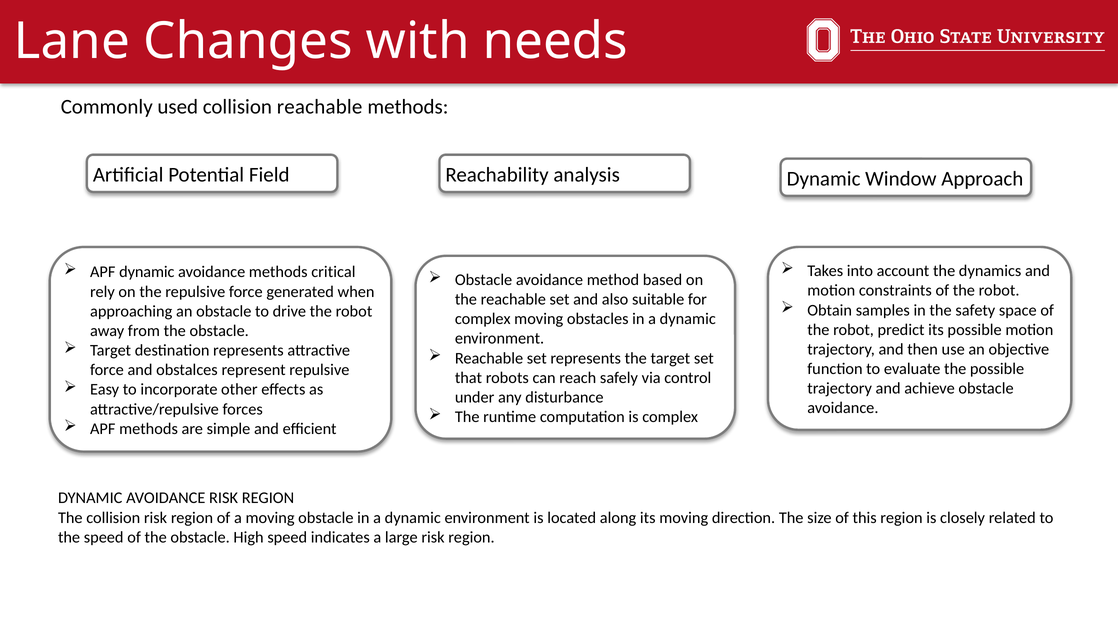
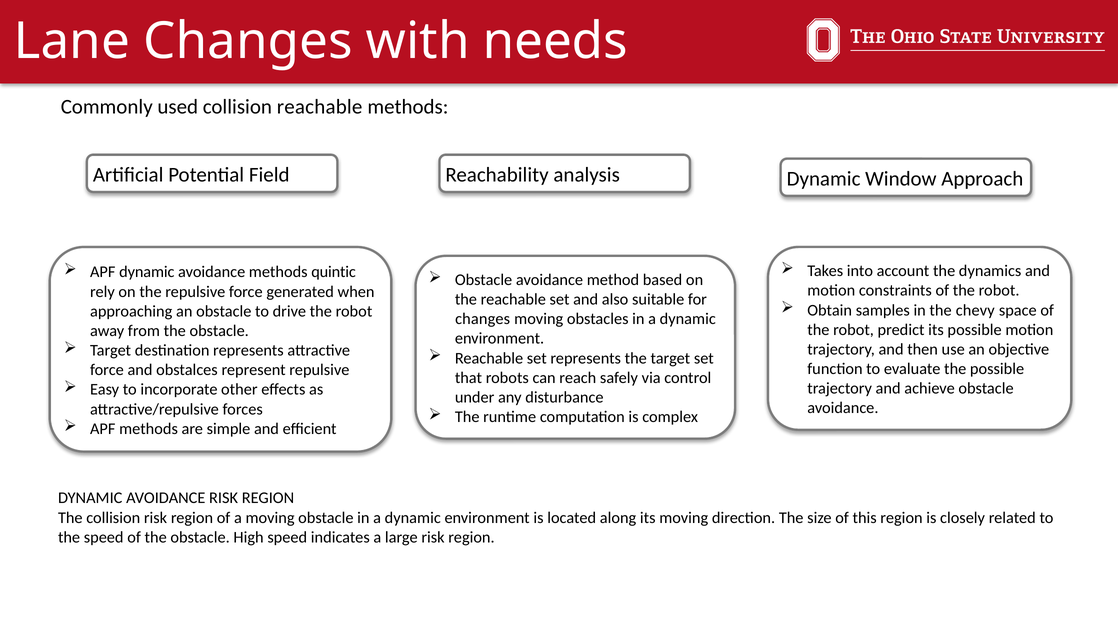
critical: critical -> quintic
safety: safety -> chevy
complex at (483, 319): complex -> changes
